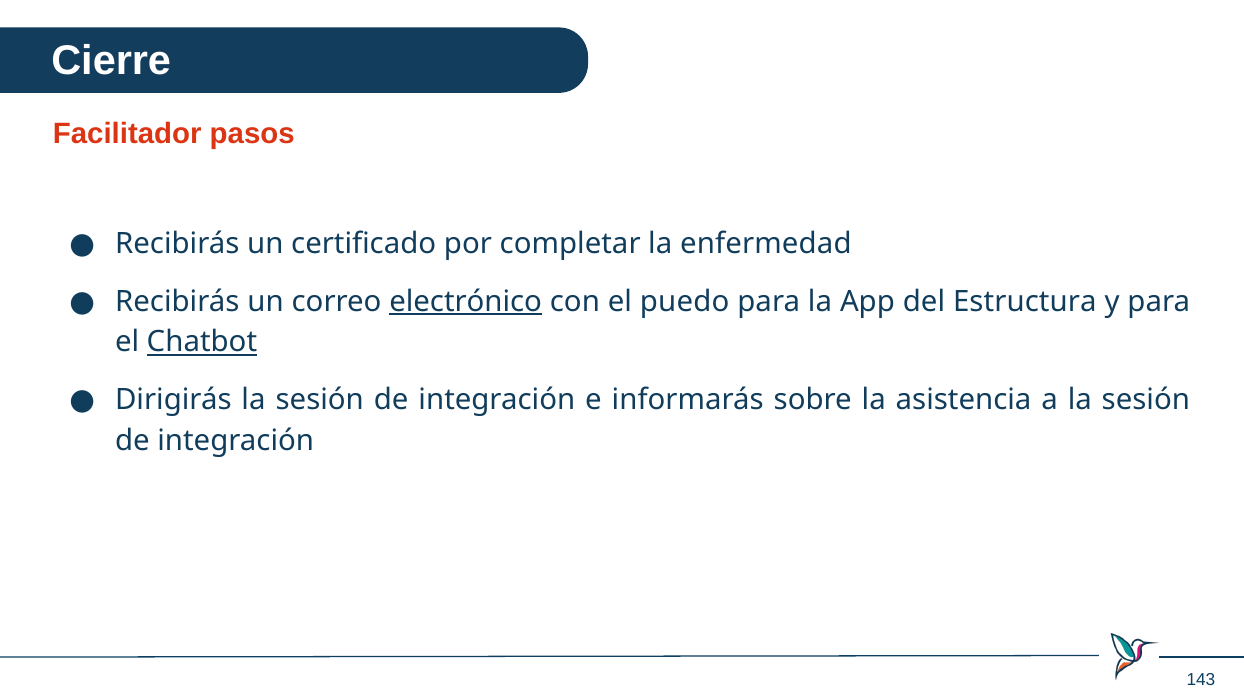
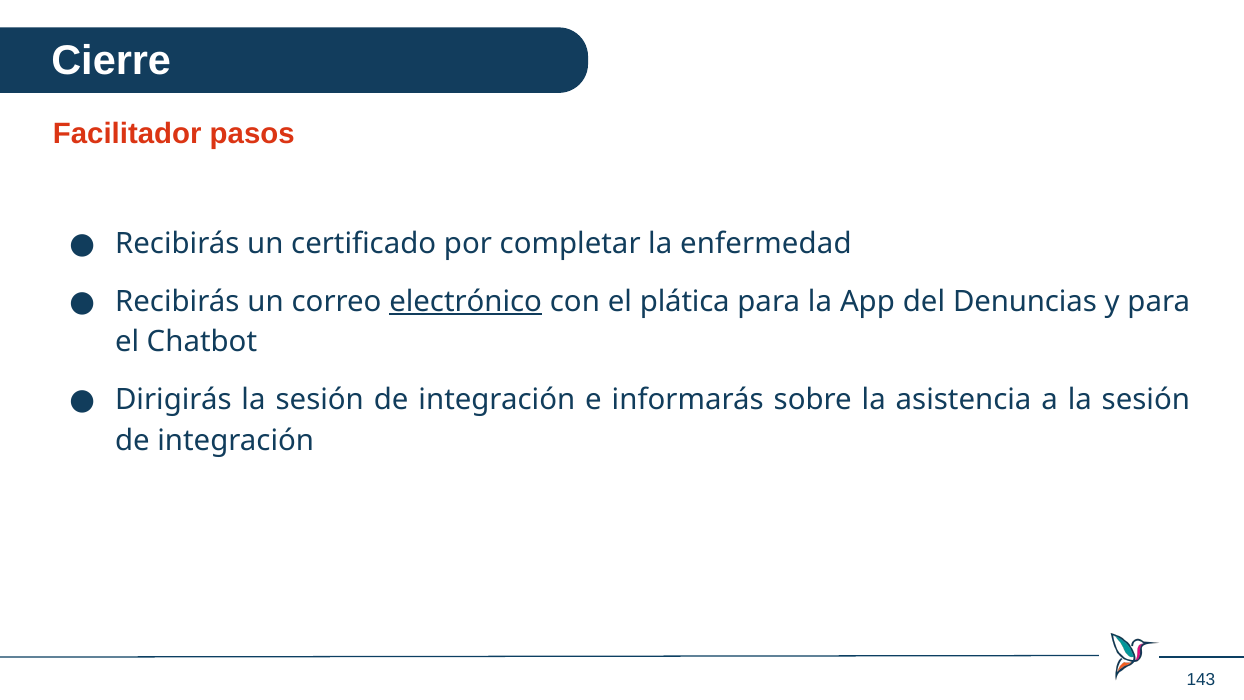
puedo: puedo -> plática
Estructura: Estructura -> Denuncias
Chatbot underline: present -> none
